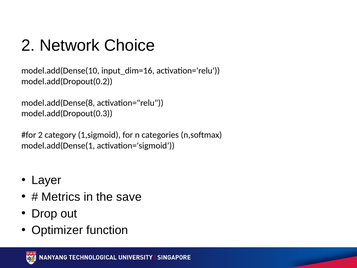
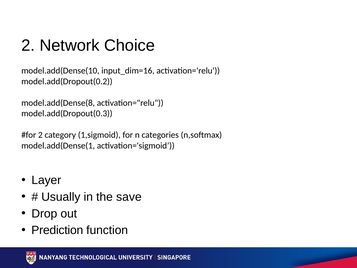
Metrics: Metrics -> Usually
Optimizer: Optimizer -> Prediction
